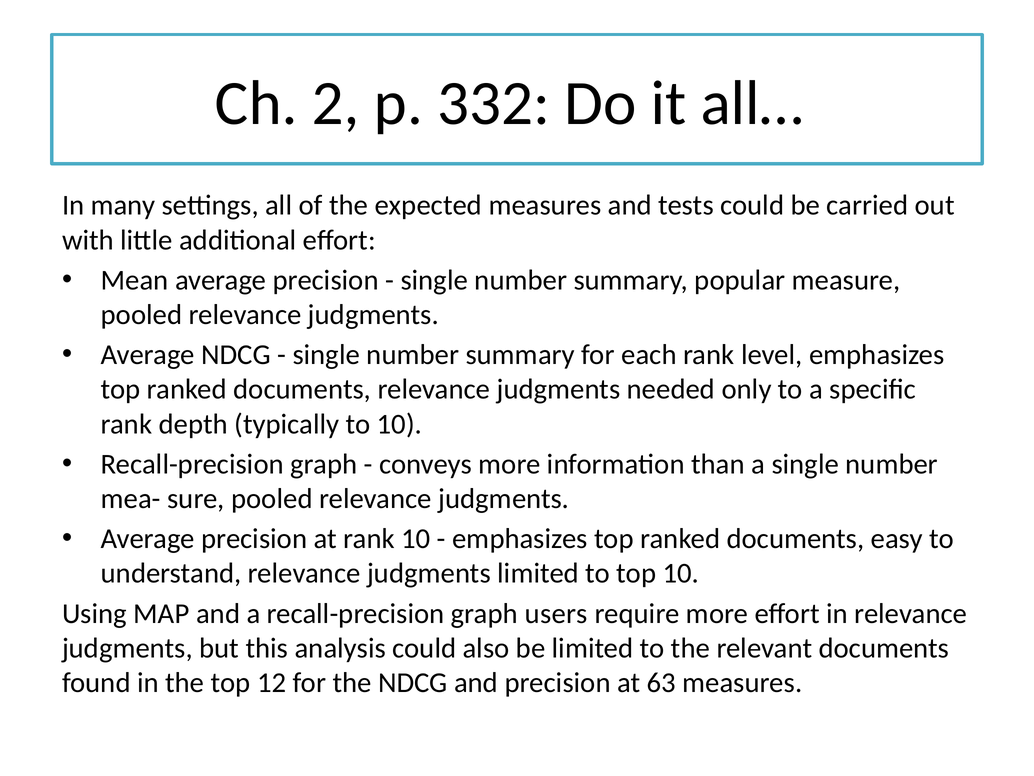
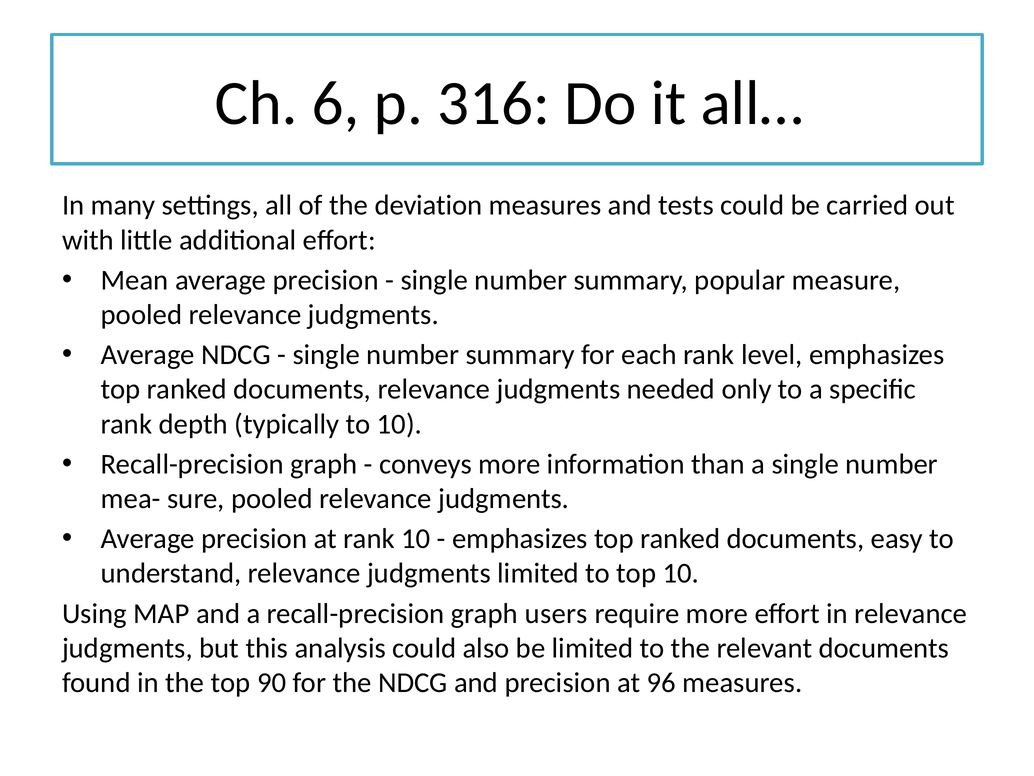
2: 2 -> 6
332: 332 -> 316
expected: expected -> deviation
12: 12 -> 90
63: 63 -> 96
